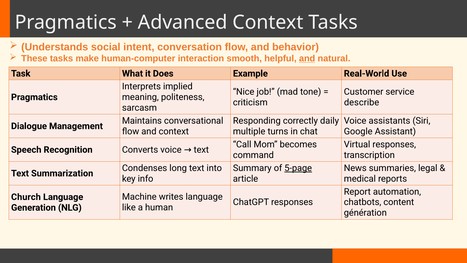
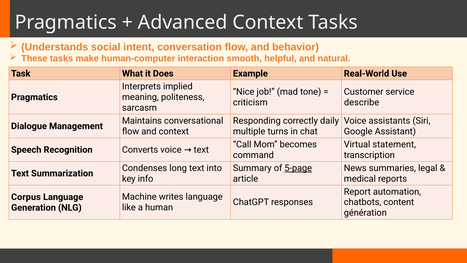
and at (307, 59) underline: present -> none
Virtual responses: responses -> statement
Church: Church -> Corpus
